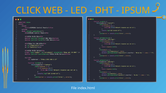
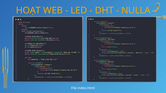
CLICK: CLICK -> HOẠT
IPSUM: IPSUM -> NULLA
